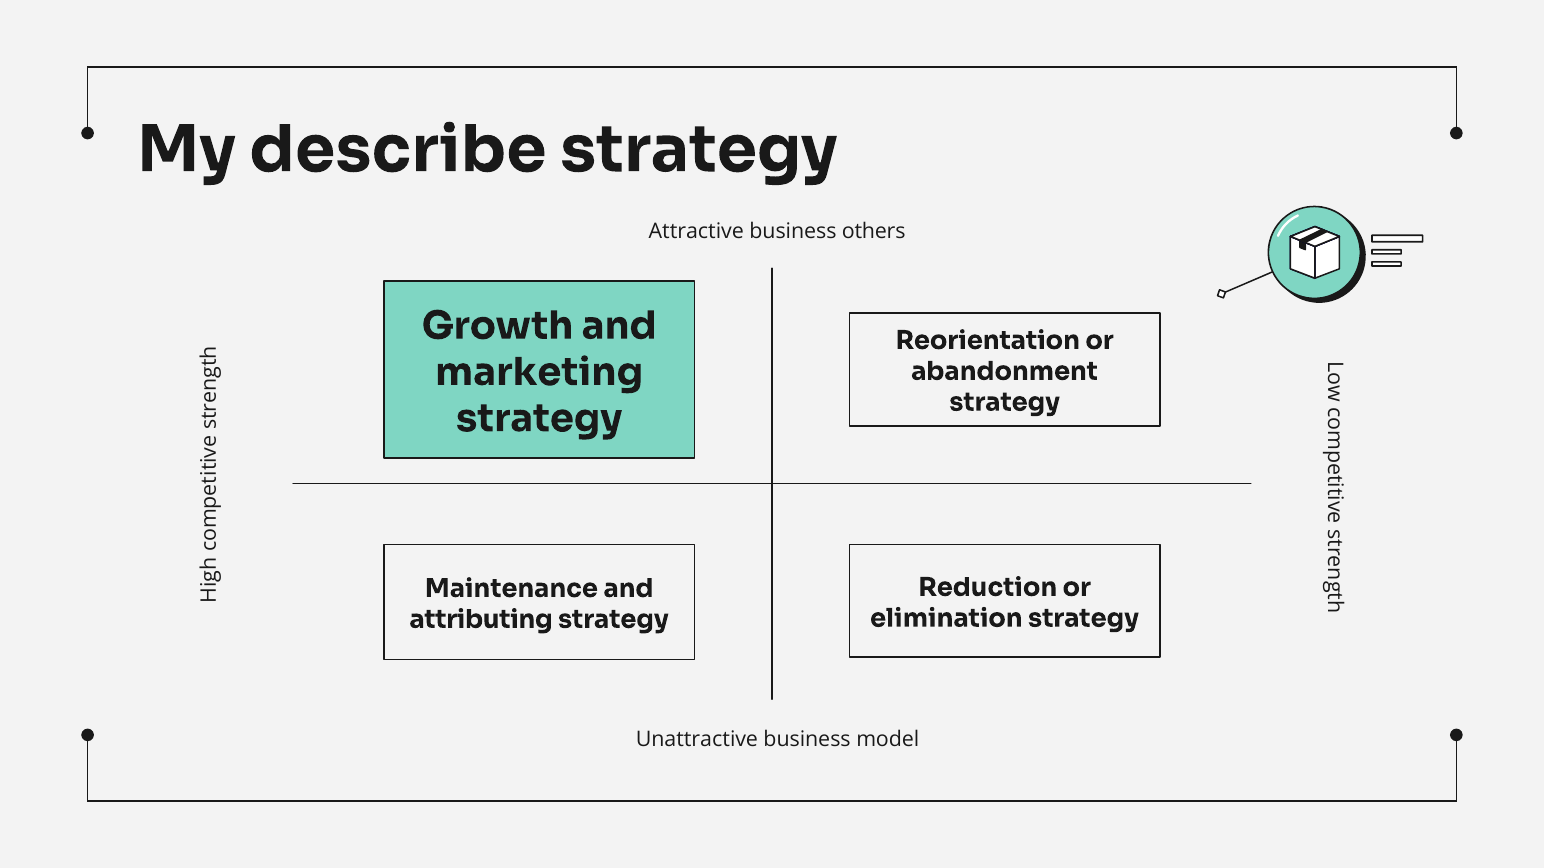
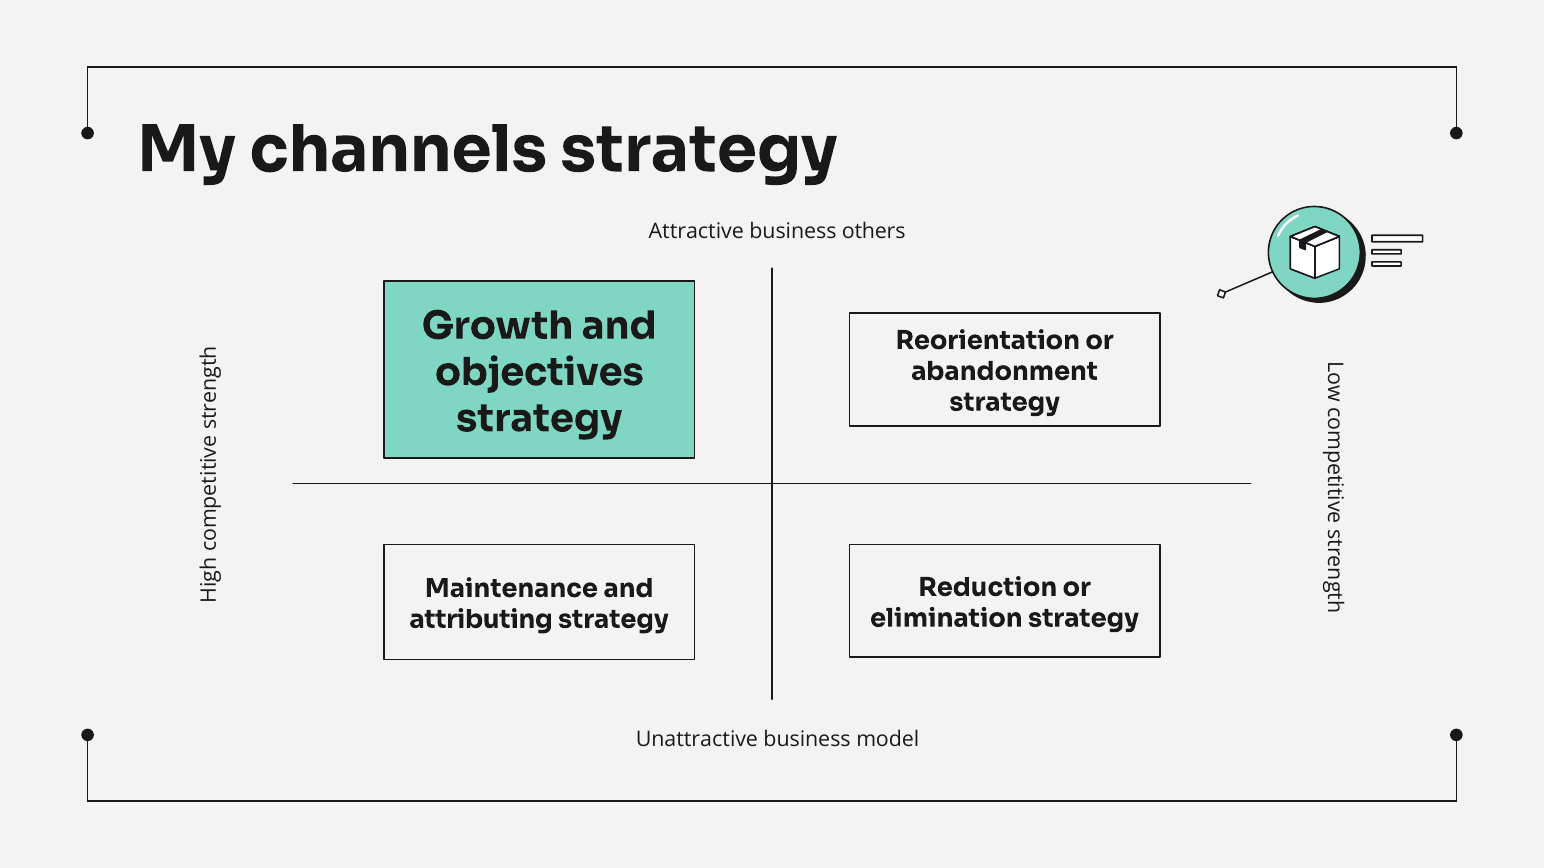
describe: describe -> channels
marketing: marketing -> objectives
